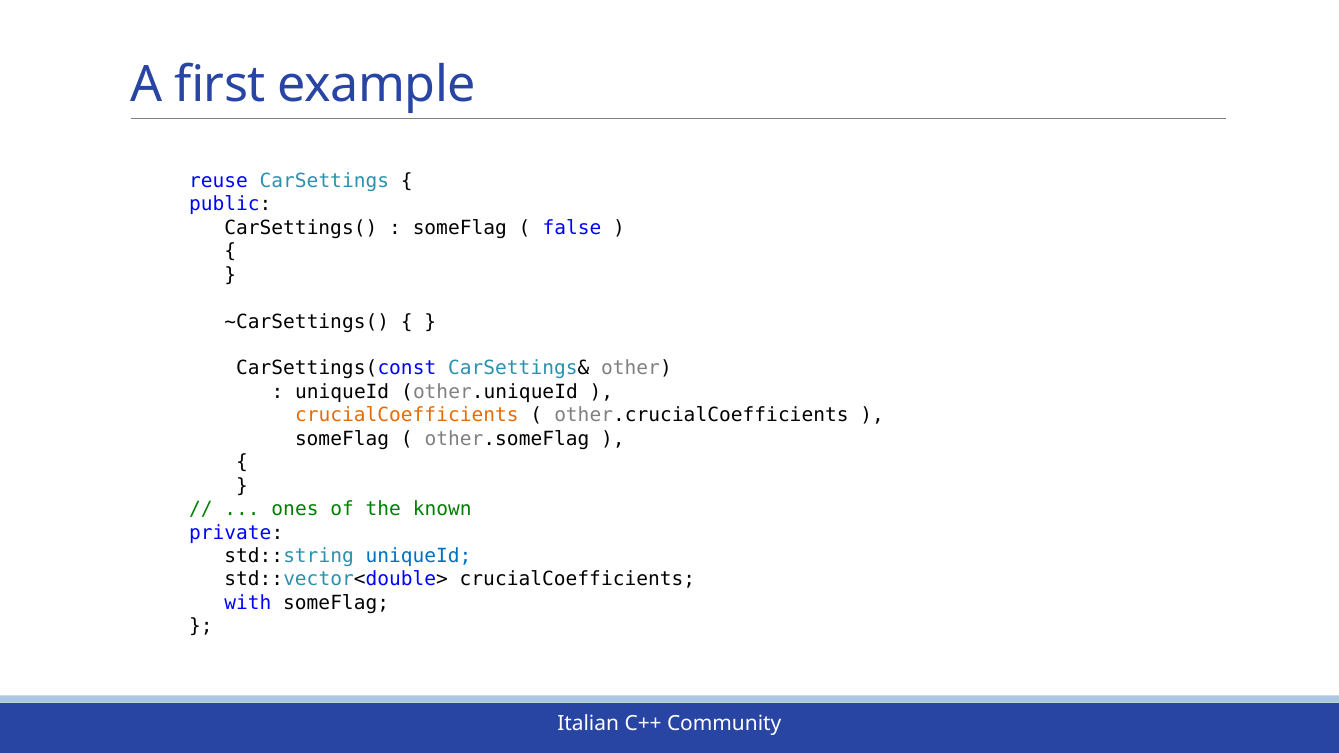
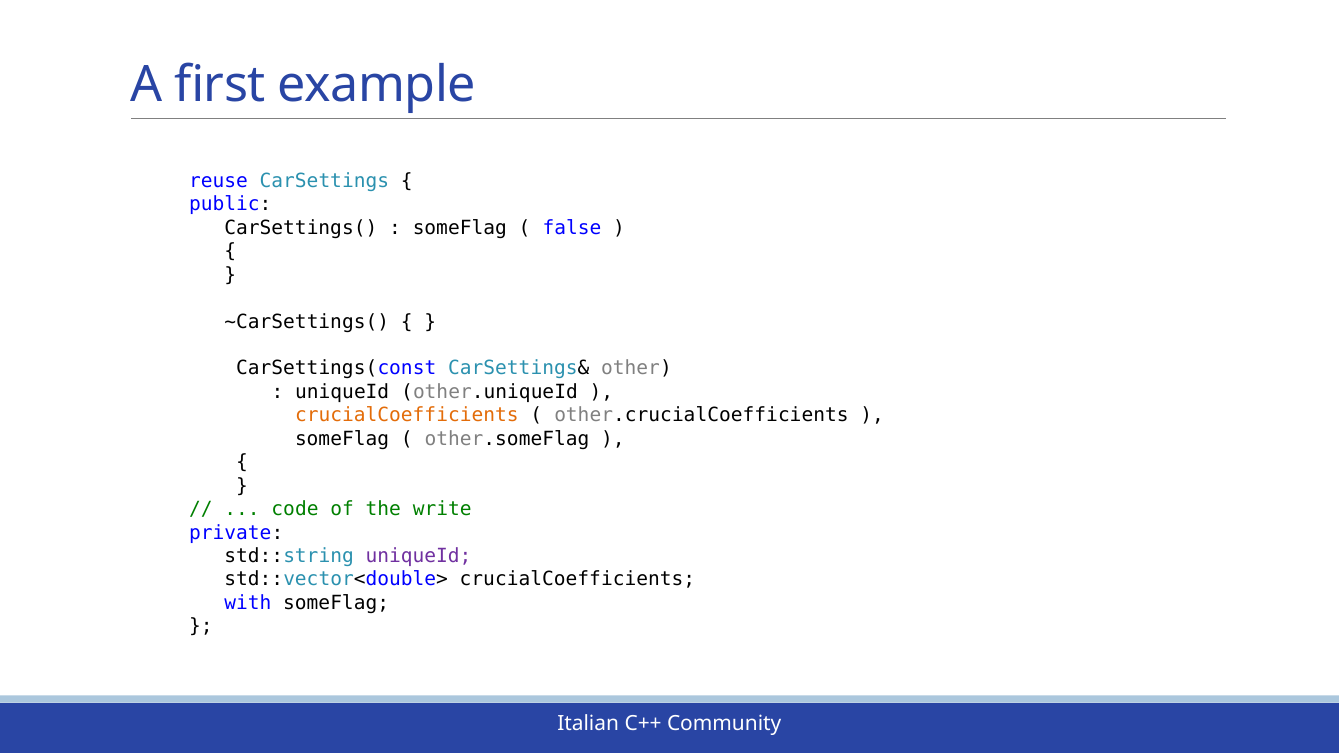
ones: ones -> code
known: known -> write
uniqueId at (419, 556) colour: blue -> purple
